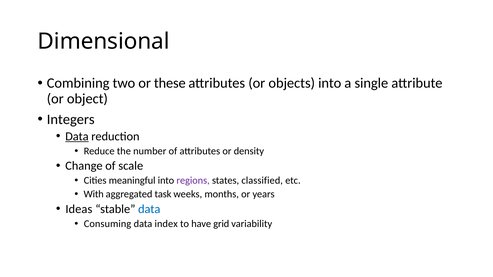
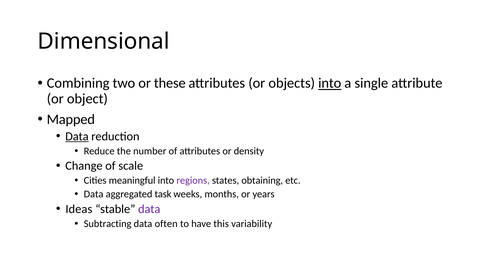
into at (330, 83) underline: none -> present
Integers: Integers -> Mapped
classified: classified -> obtaining
With at (94, 194): With -> Data
data at (149, 209) colour: blue -> purple
Consuming: Consuming -> Subtracting
index: index -> often
grid: grid -> this
